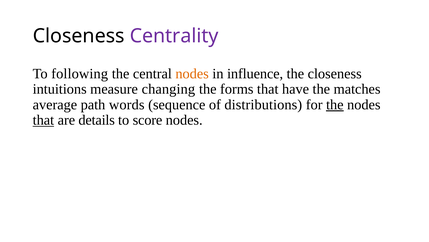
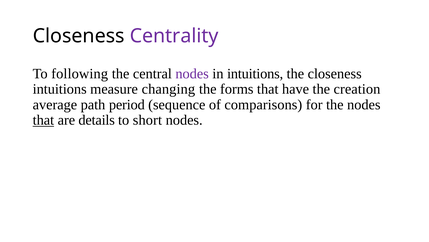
nodes at (192, 73) colour: orange -> purple
in influence: influence -> intuitions
matches: matches -> creation
words: words -> period
distributions: distributions -> comparisons
the at (335, 104) underline: present -> none
score: score -> short
